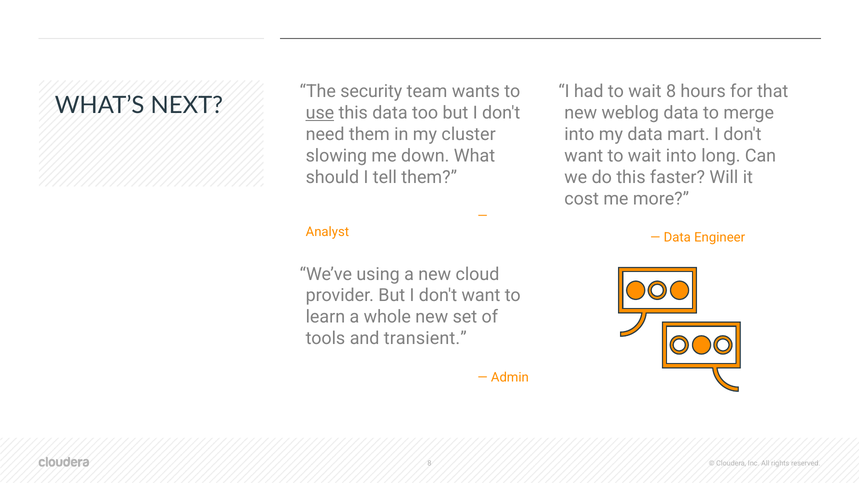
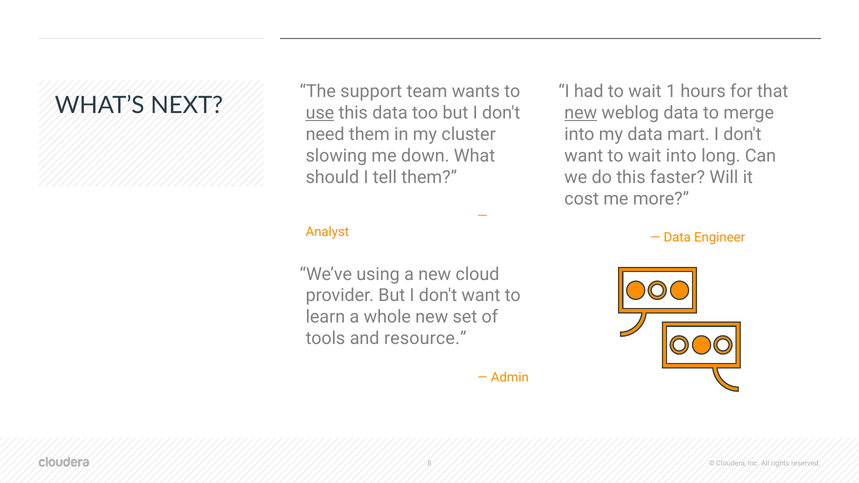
security: security -> support
wait 8: 8 -> 1
new at (581, 113) underline: none -> present
transient: transient -> resource
